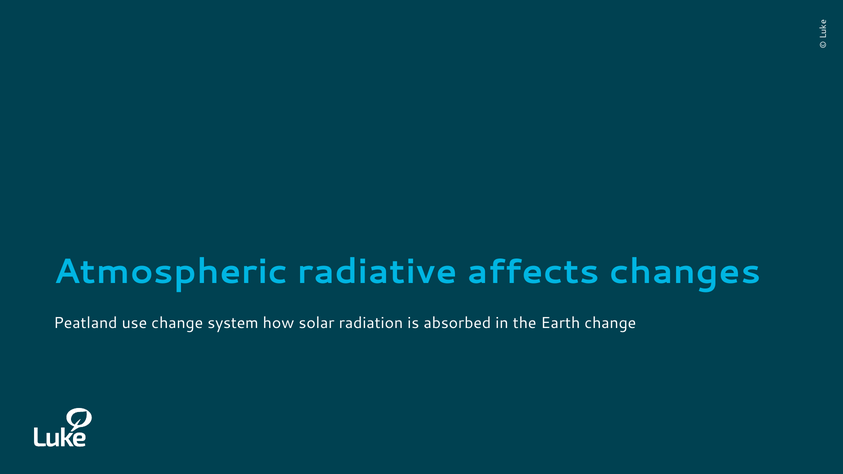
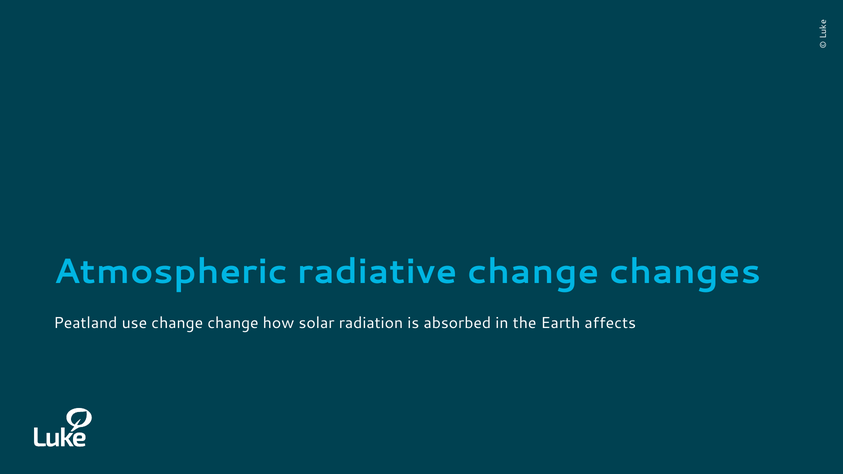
radiative affects: affects -> change
change system: system -> change
Earth change: change -> affects
